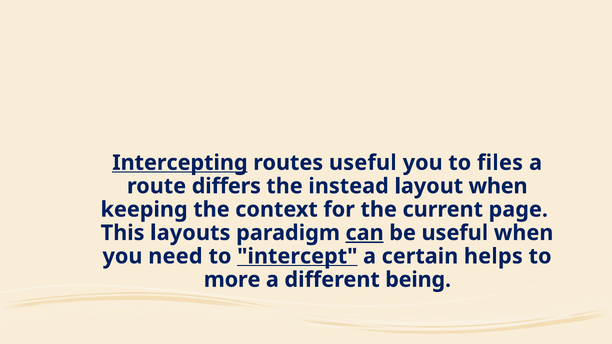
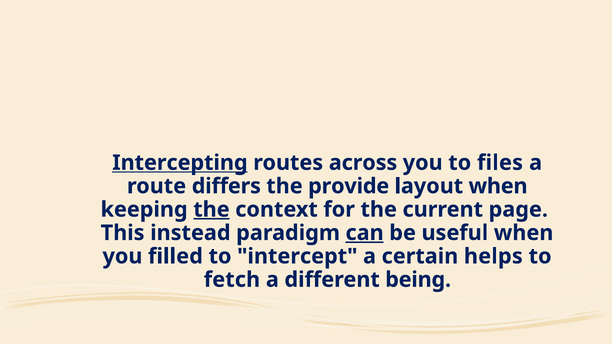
routes useful: useful -> across
instead: instead -> provide
the at (211, 210) underline: none -> present
layouts: layouts -> instead
need: need -> filled
intercept underline: present -> none
more: more -> fetch
